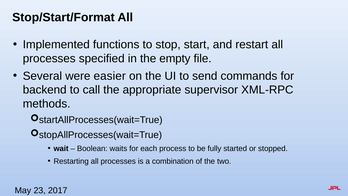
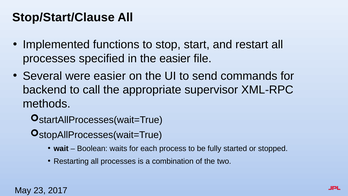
Stop/Start/Format: Stop/Start/Format -> Stop/Start/Clause
the empty: empty -> easier
